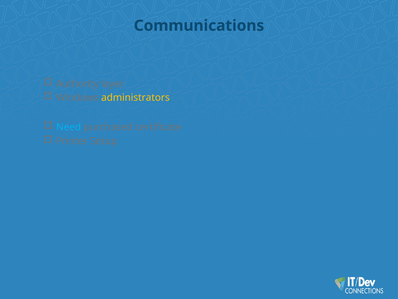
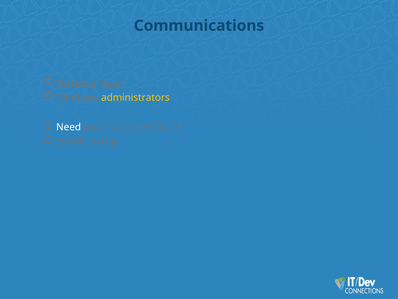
Authority: Authority -> Technical
Need colour: light blue -> white
Printer: Printer -> Enable
